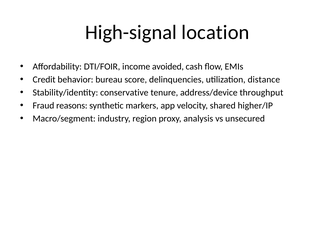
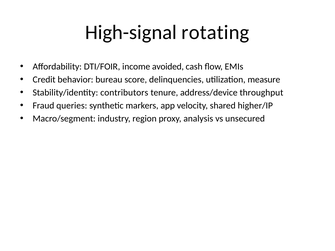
location: location -> rotating
distance: distance -> measure
conservative: conservative -> contributors
reasons: reasons -> queries
